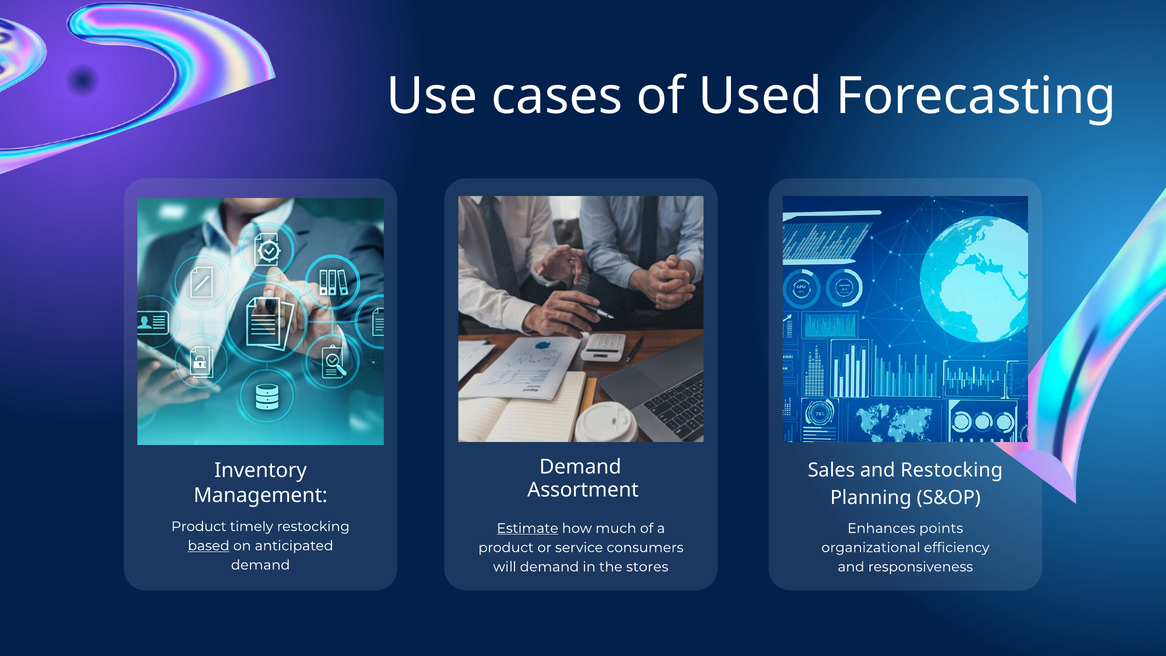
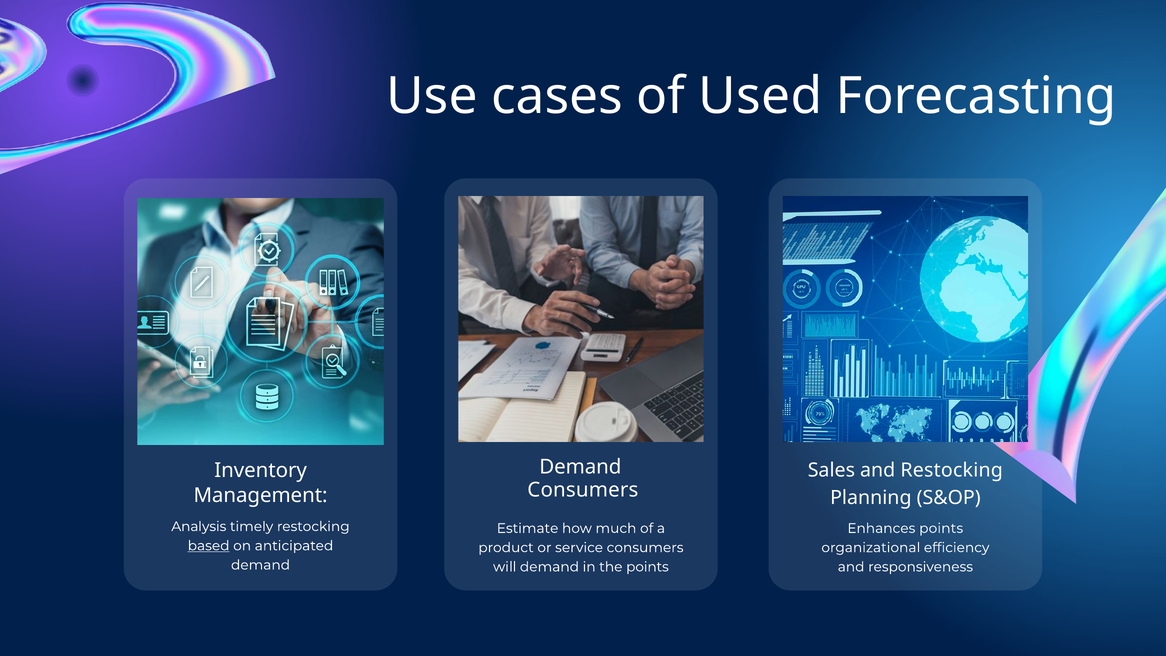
Assortment at (583, 490): Assortment -> Consumers
Product at (199, 526): Product -> Analysis
Estimate underline: present -> none
the stores: stores -> points
